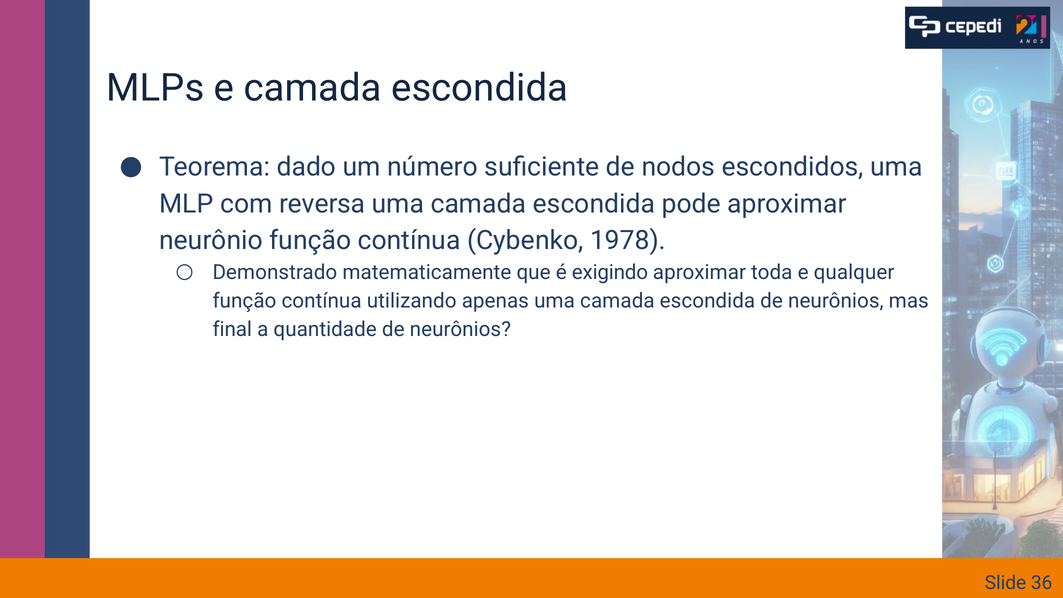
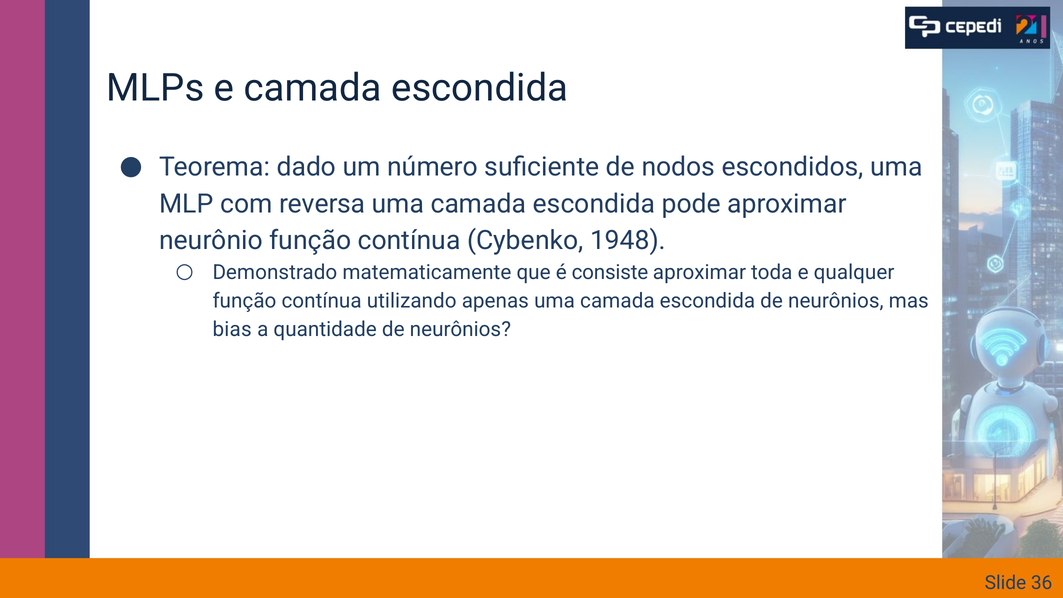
1978: 1978 -> 1948
exigindo: exigindo -> consiste
final: final -> bias
